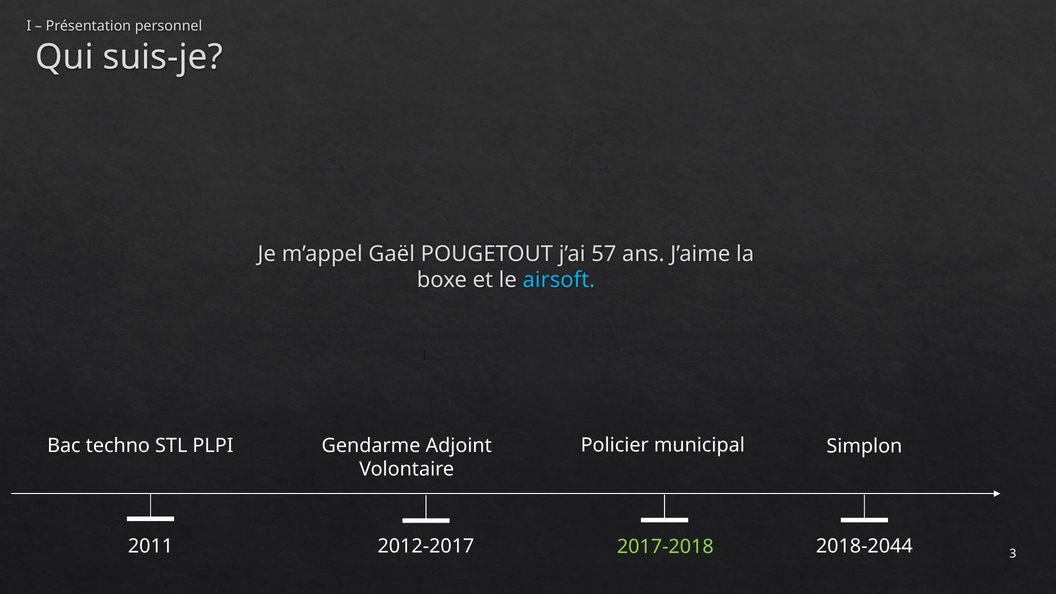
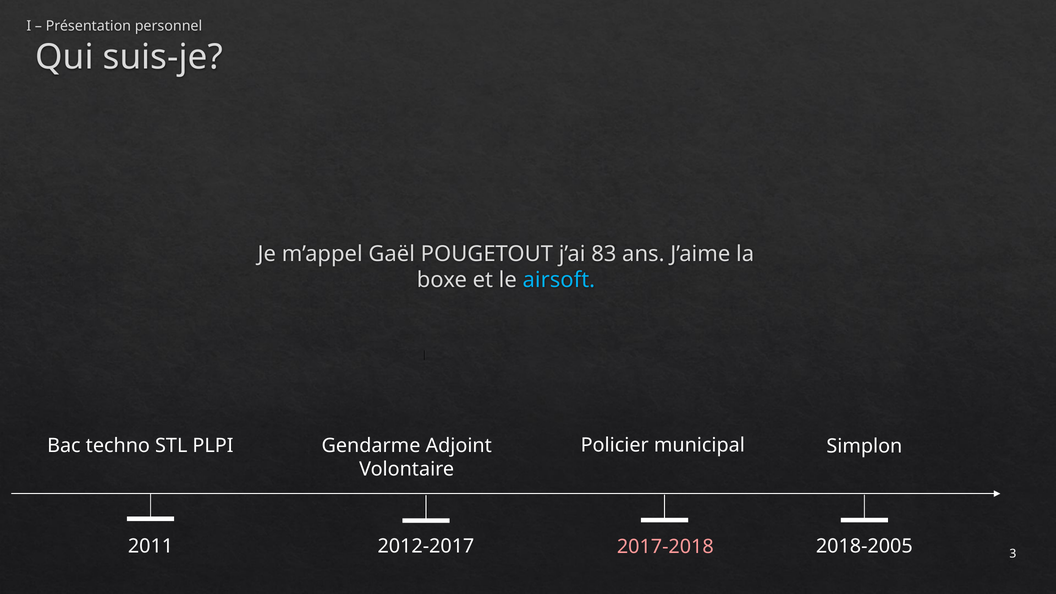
57: 57 -> 83
2017-2018 colour: light green -> pink
2018-2044: 2018-2044 -> 2018-2005
